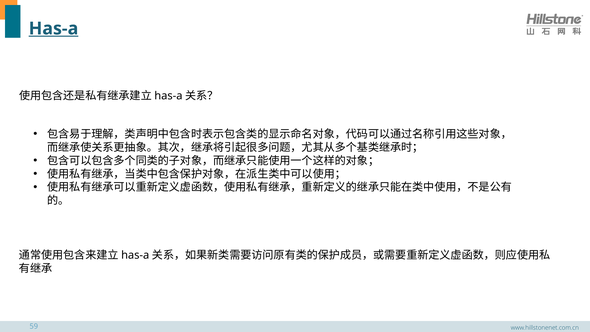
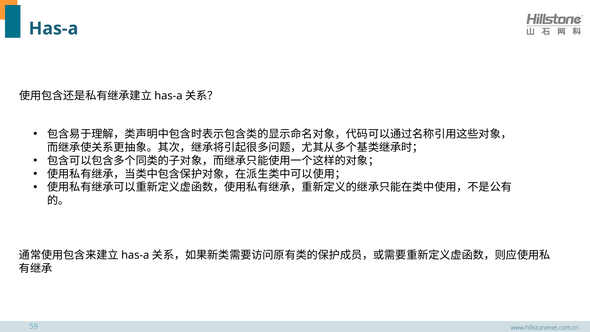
Has-a underline: present -> none
